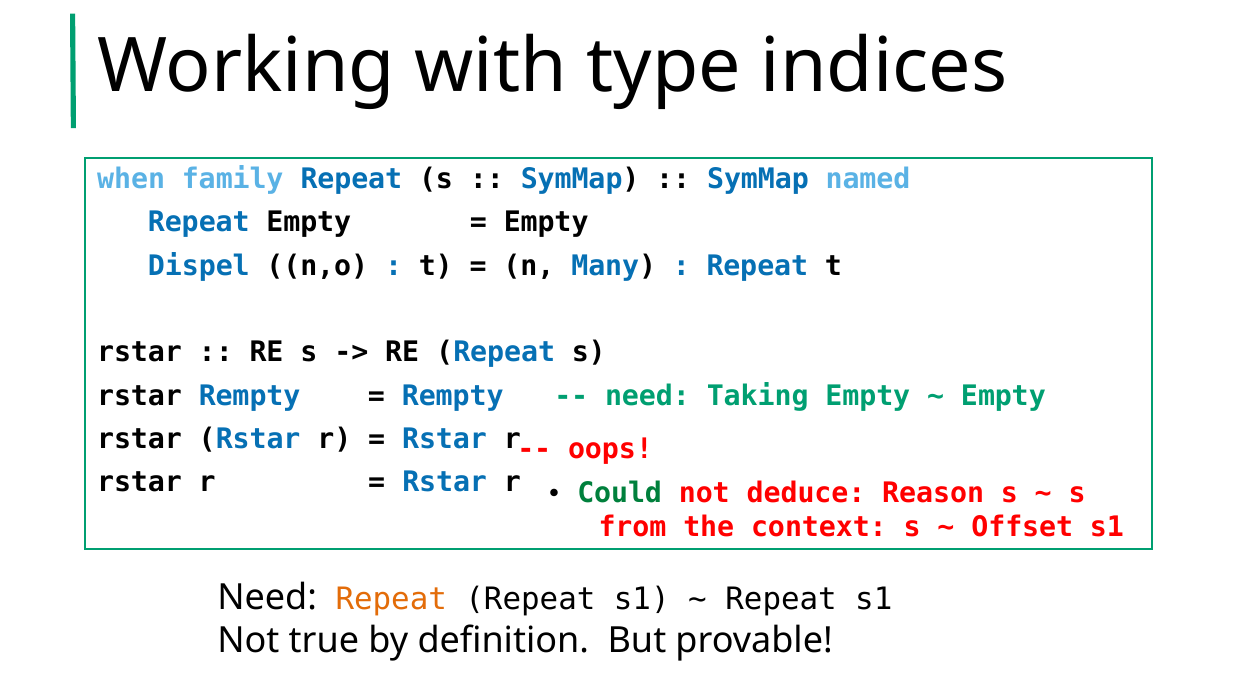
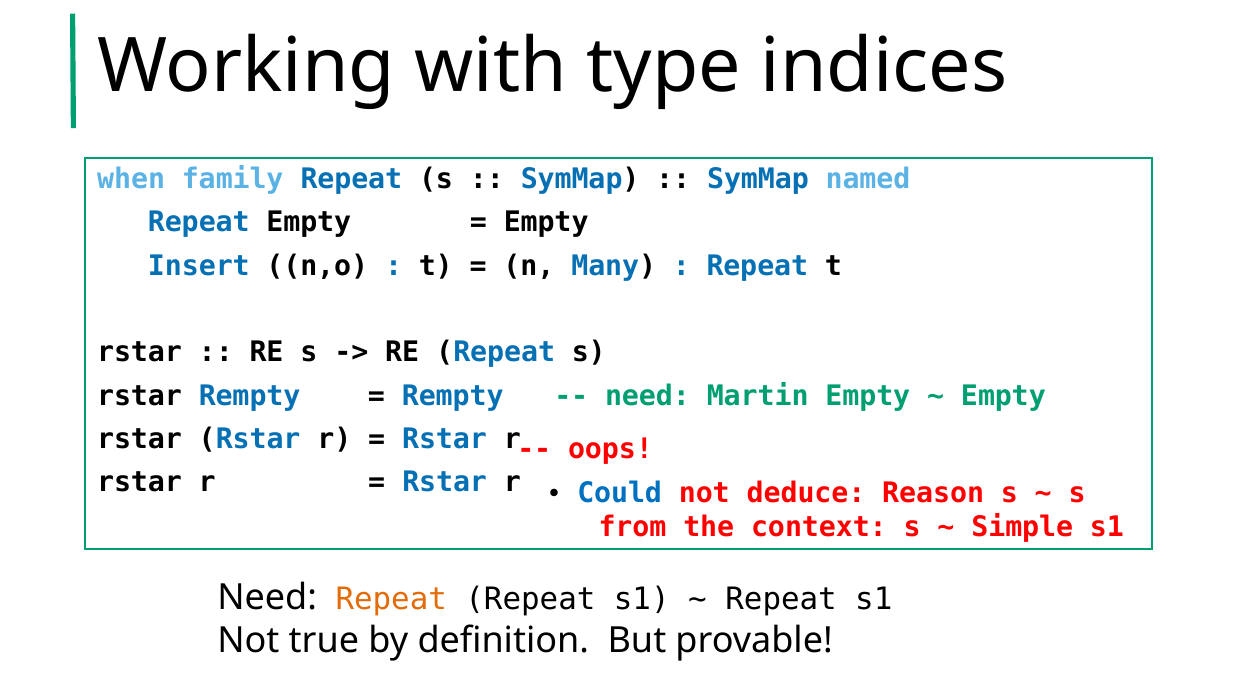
Dispel: Dispel -> Insert
Taking: Taking -> Martin
Could colour: green -> blue
Offset: Offset -> Simple
